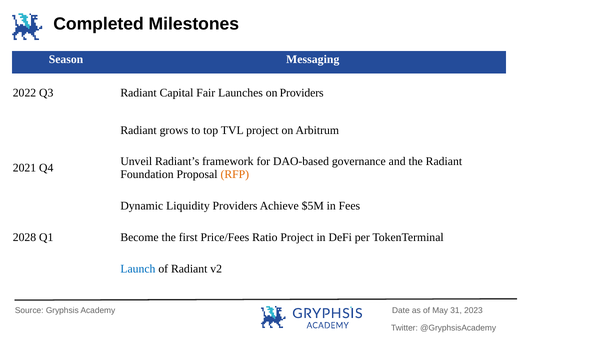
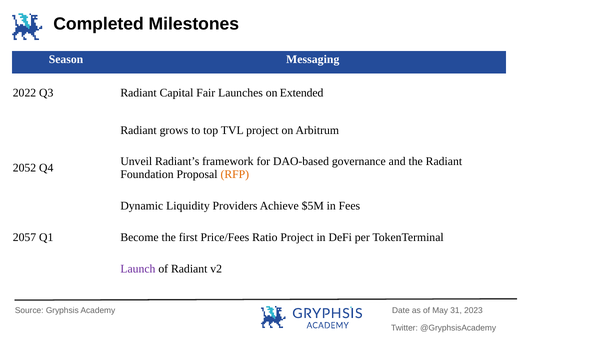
on Providers: Providers -> Extended
2021: 2021 -> 2052
2028: 2028 -> 2057
Launch colour: blue -> purple
